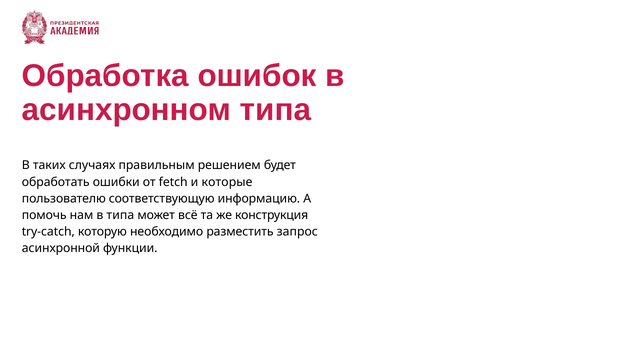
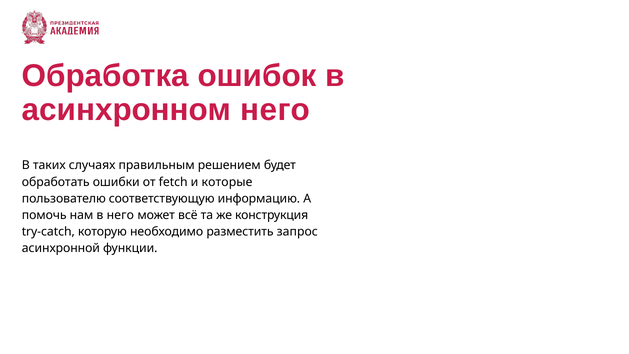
асинхронном типа: типа -> него
в типа: типа -> него
